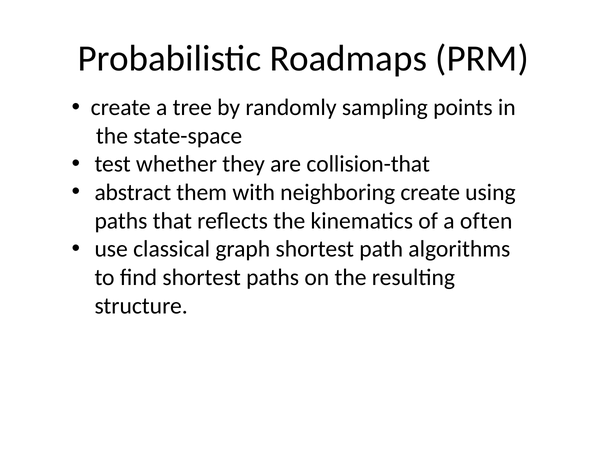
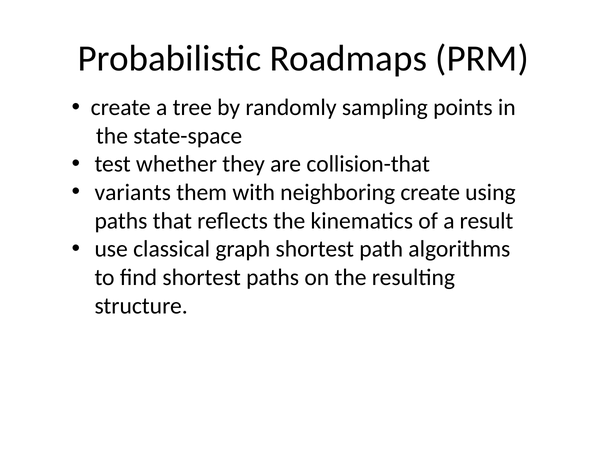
abstract: abstract -> variants
often: often -> result
